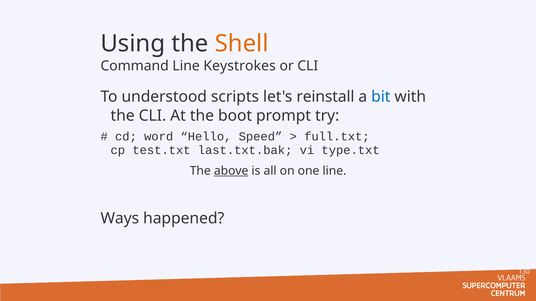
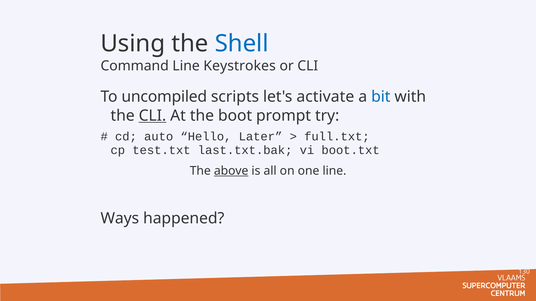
Shell colour: orange -> blue
understood: understood -> uncompiled
reinstall: reinstall -> activate
CLI at (152, 116) underline: none -> present
word: word -> auto
Speed: Speed -> Later
type.txt: type.txt -> boot.txt
